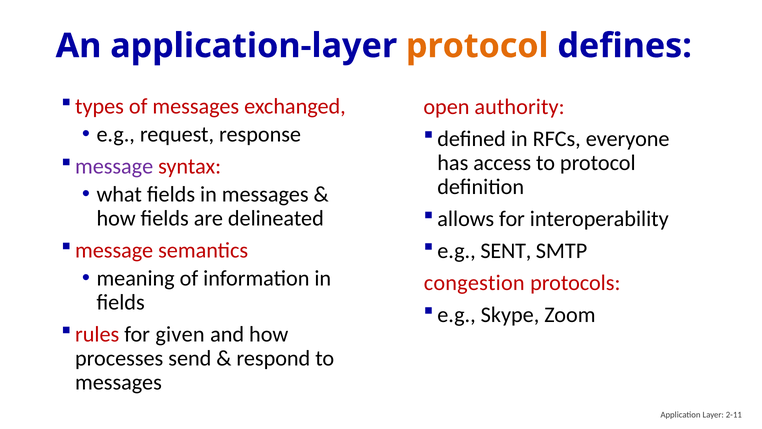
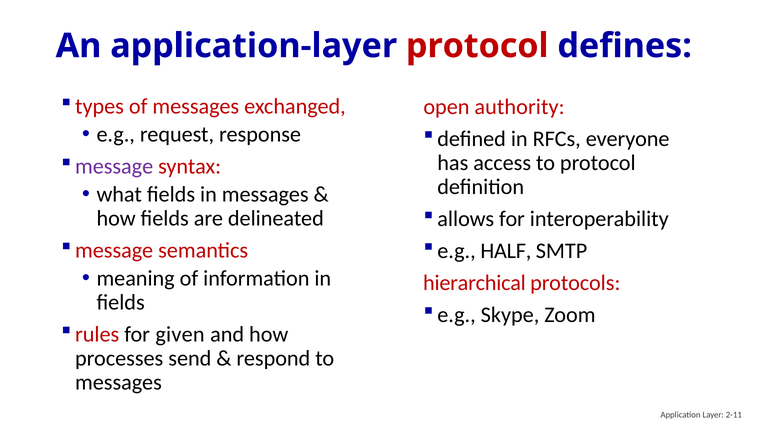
protocol at (477, 46) colour: orange -> red
SENT: SENT -> HALF
congestion: congestion -> hierarchical
